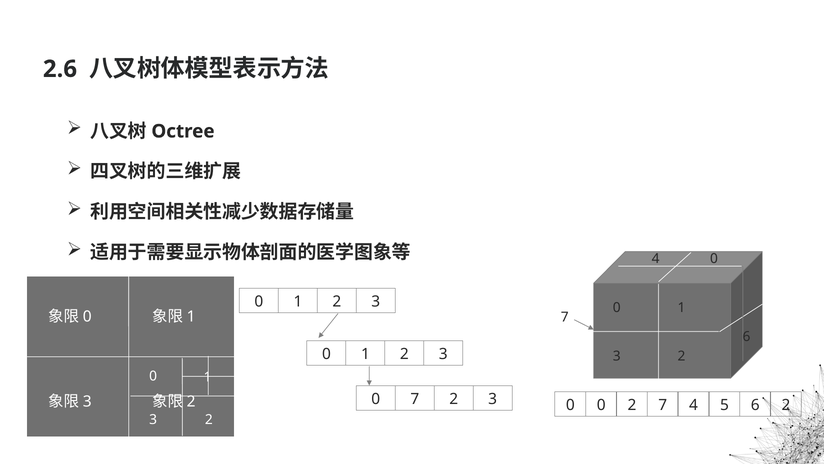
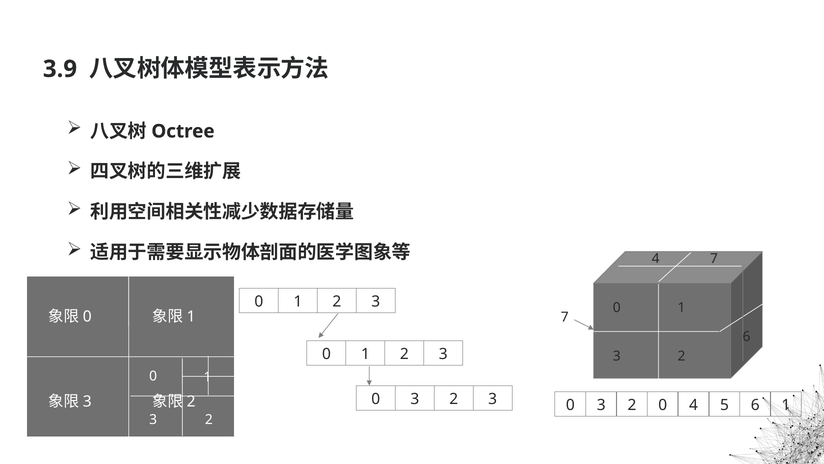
2.6: 2.6 -> 3.9
4 0: 0 -> 7
7 at (415, 399): 7 -> 3
0 at (601, 405): 0 -> 3
2 7: 7 -> 0
6 2: 2 -> 1
